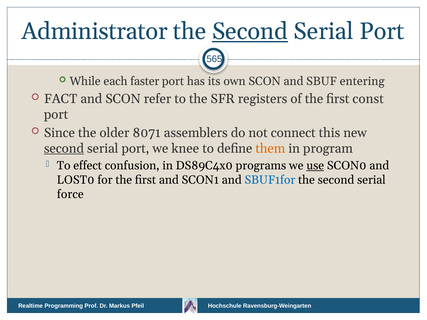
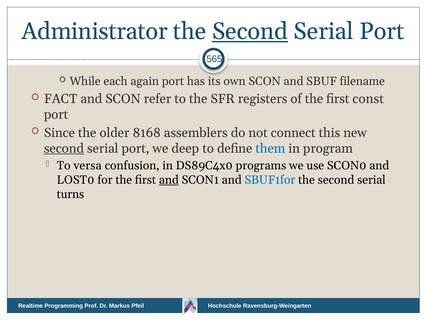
faster: faster -> again
entering: entering -> filename
8071: 8071 -> 8168
knee: knee -> deep
them colour: orange -> blue
effect: effect -> versa
use underline: present -> none
and at (169, 180) underline: none -> present
force: force -> turns
